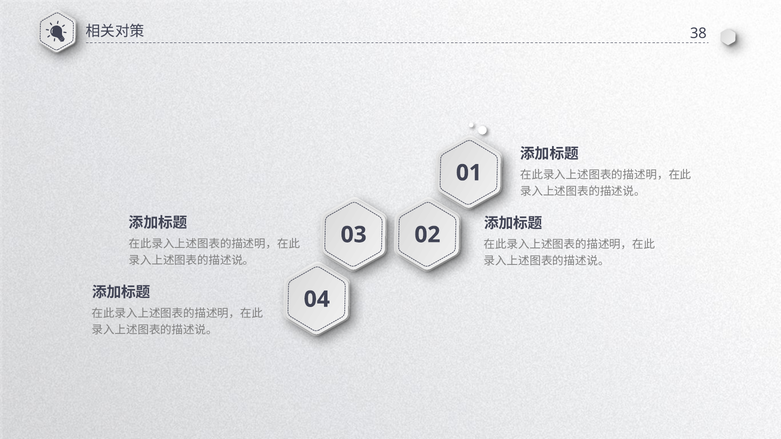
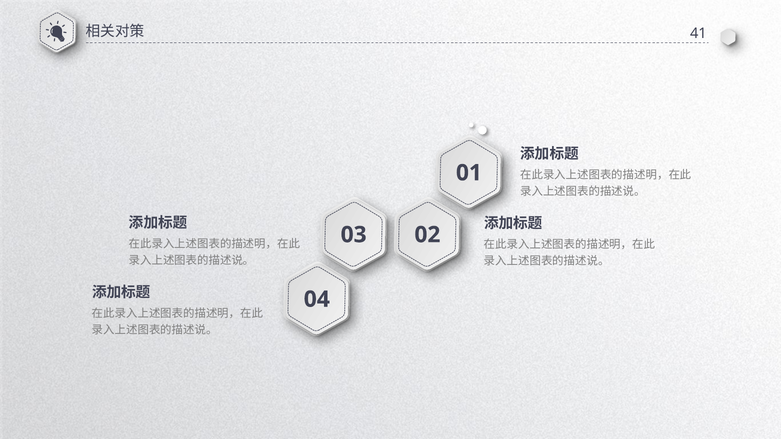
38: 38 -> 41
